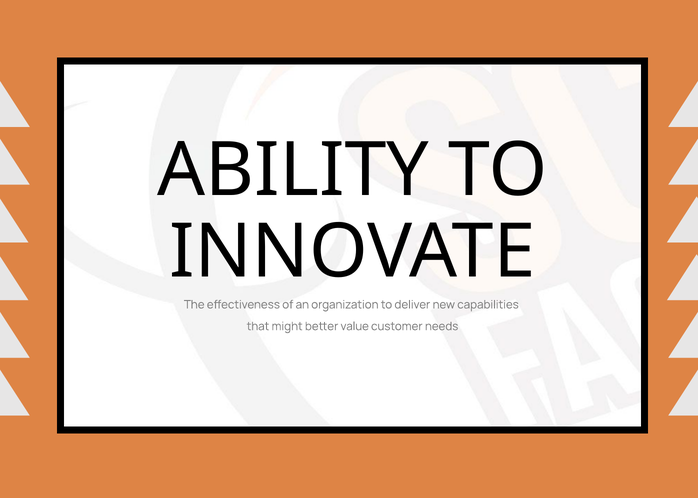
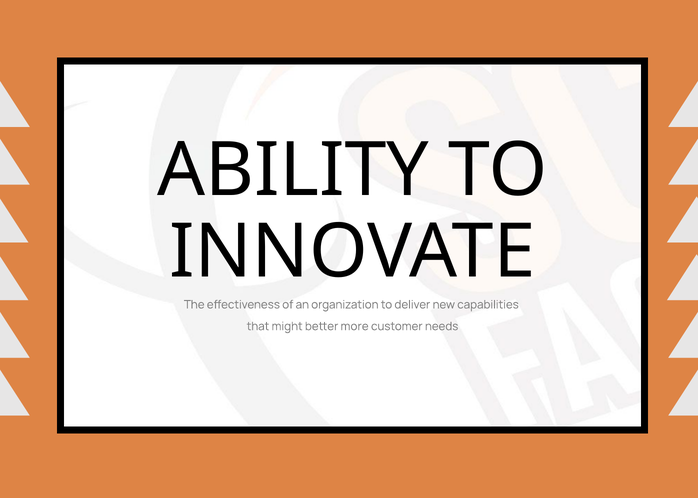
value: value -> more
